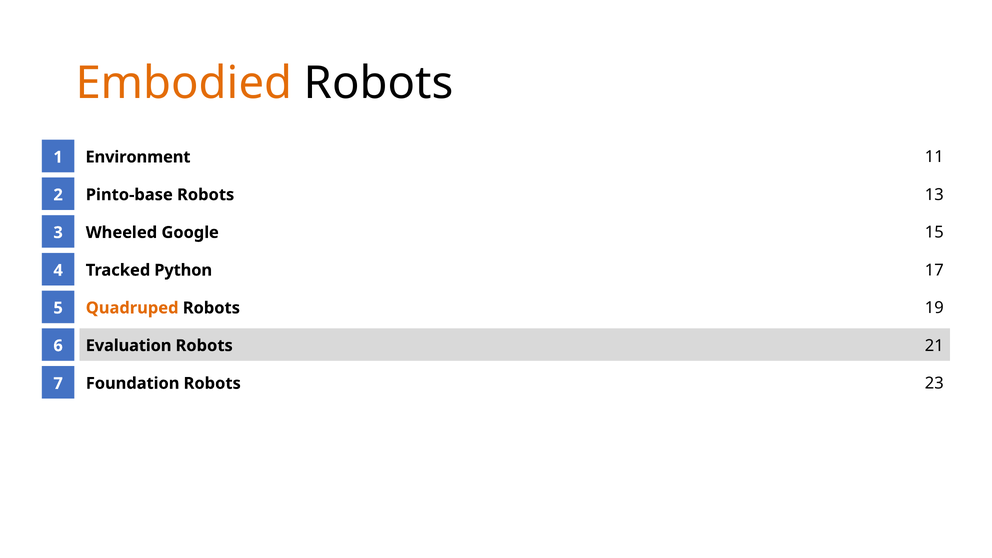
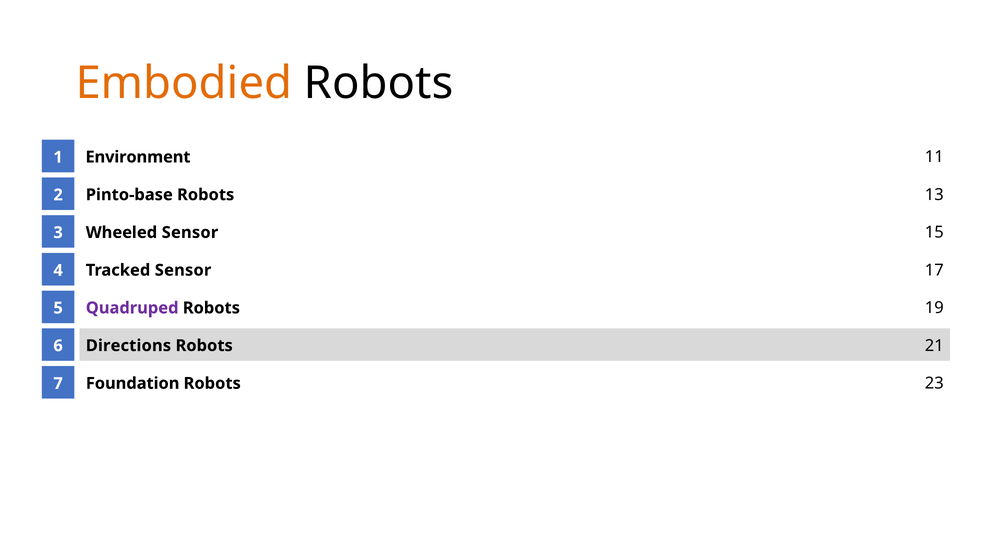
Wheeled Google: Google -> Sensor
Tracked Python: Python -> Sensor
Quadruped colour: orange -> purple
Evaluation: Evaluation -> Directions
